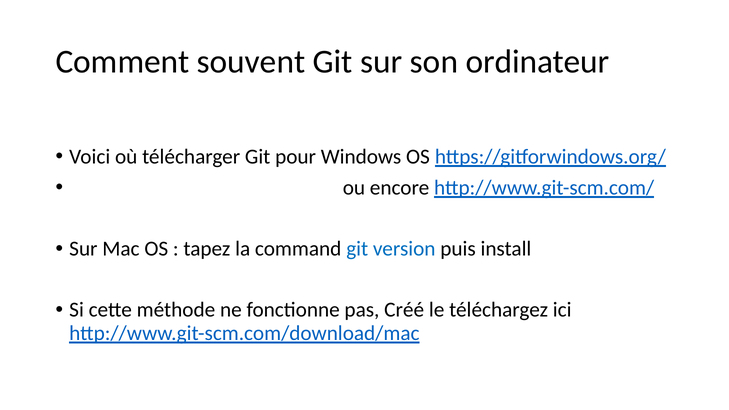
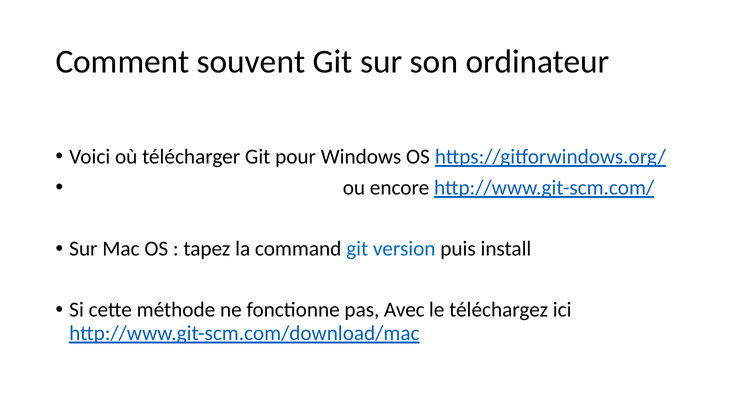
Créé: Créé -> Avec
